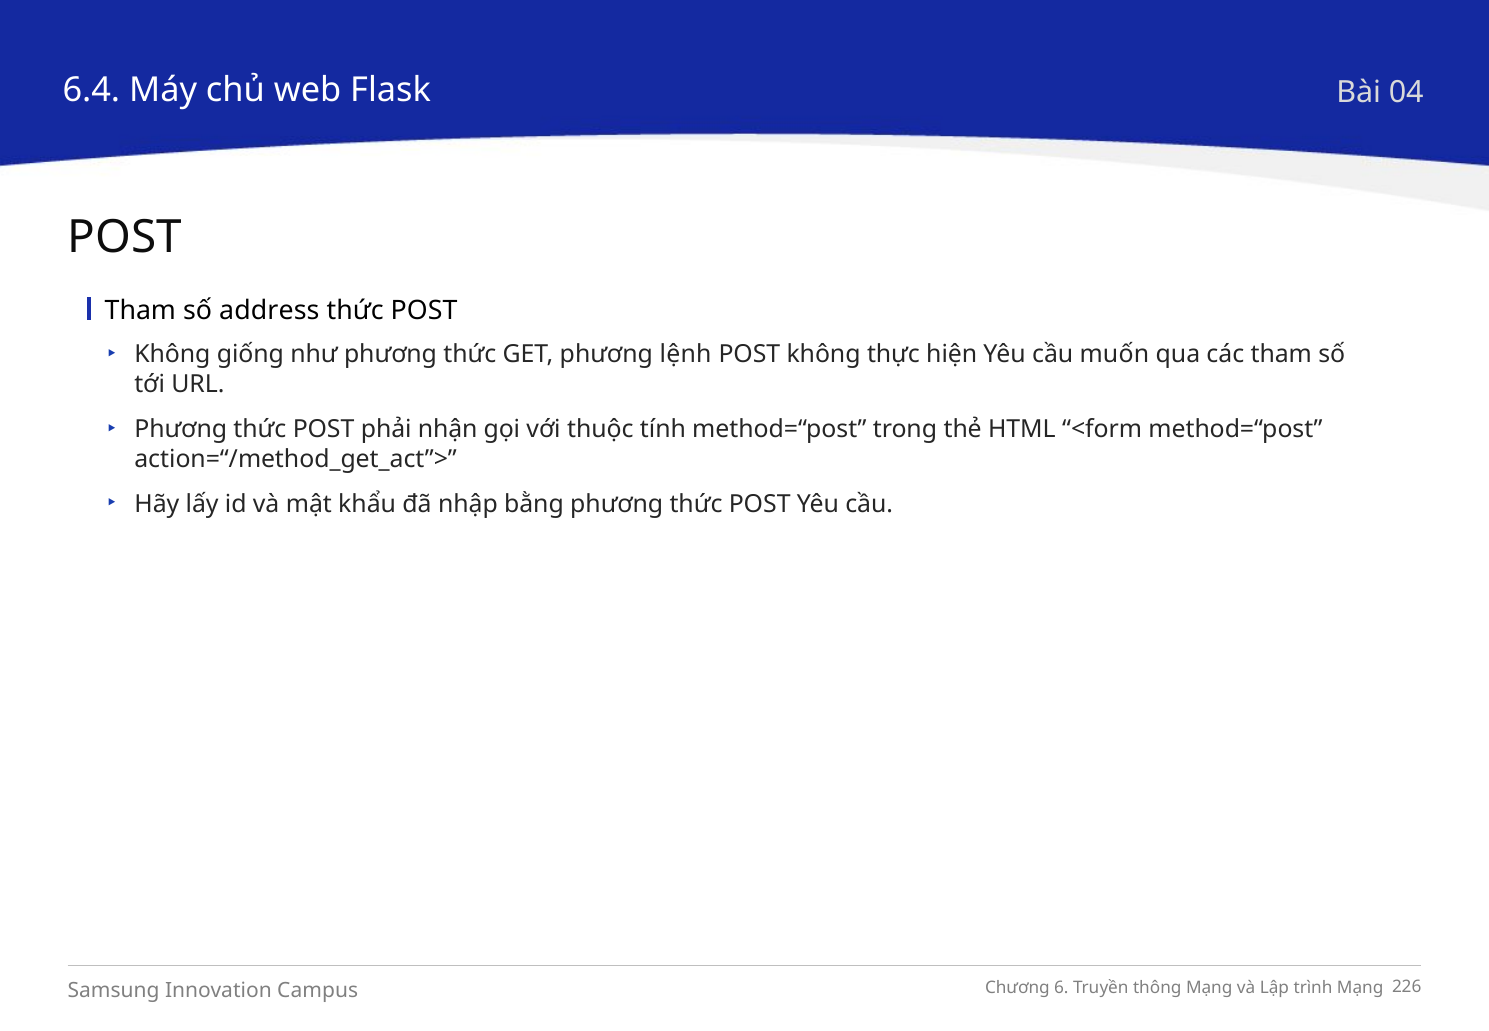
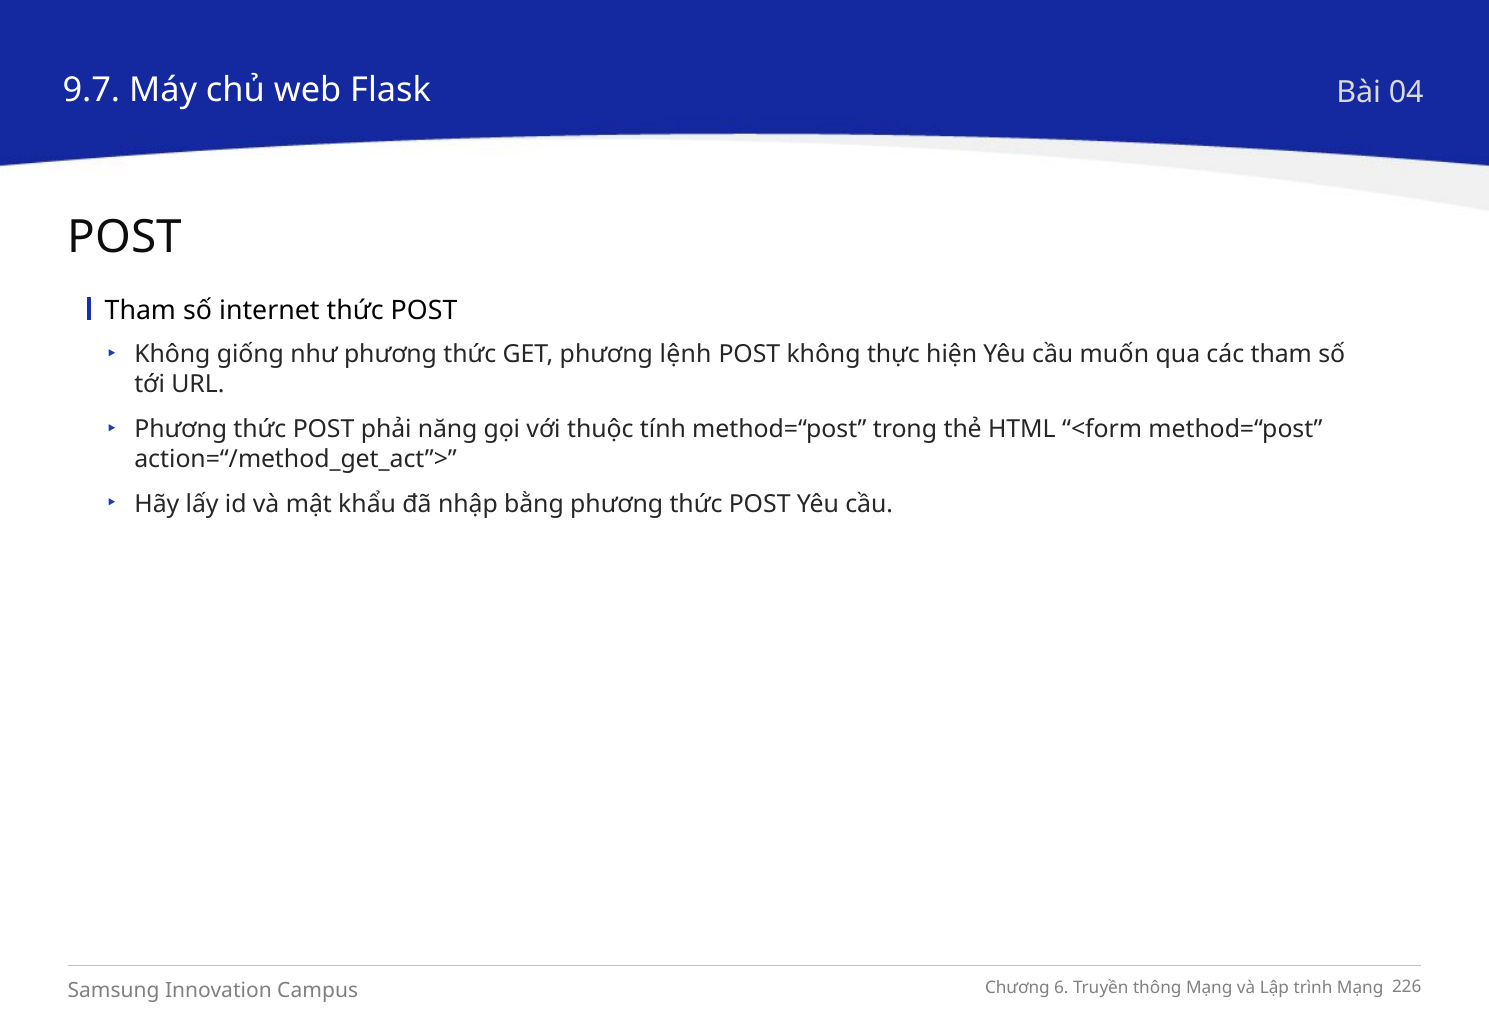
6.4: 6.4 -> 9.7
address: address -> internet
nhận: nhận -> năng
